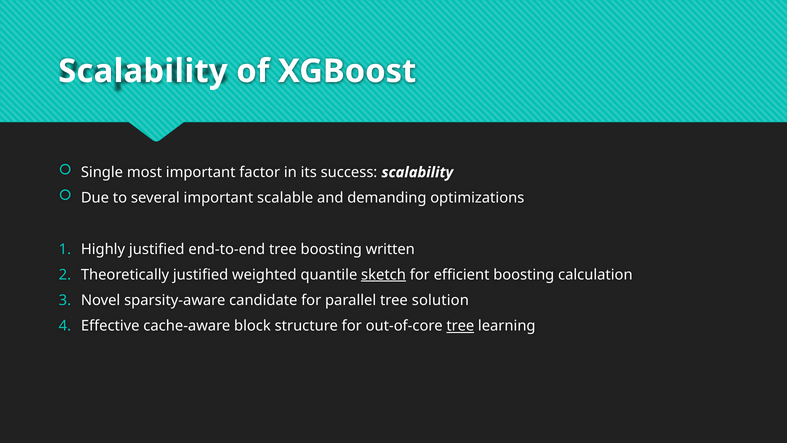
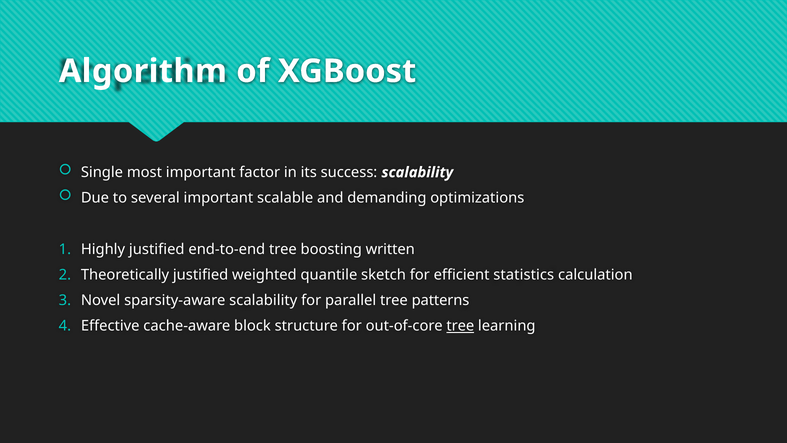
Scalability at (143, 71): Scalability -> Algorithm
sketch underline: present -> none
efficient boosting: boosting -> statistics
sparsity-aware candidate: candidate -> scalability
solution: solution -> patterns
